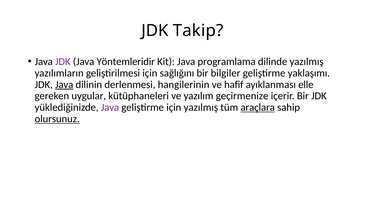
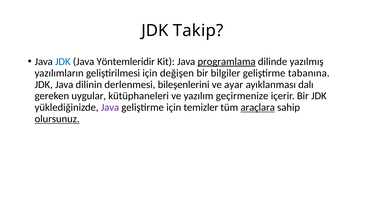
JDK at (63, 62) colour: purple -> blue
programlama underline: none -> present
sağlığını: sağlığını -> değişen
yaklaşımı: yaklaşımı -> tabanına
Java at (64, 85) underline: present -> none
hangilerinin: hangilerinin -> bileşenlerini
hafif: hafif -> ayar
elle: elle -> dalı
için yazılmış: yazılmış -> temizler
